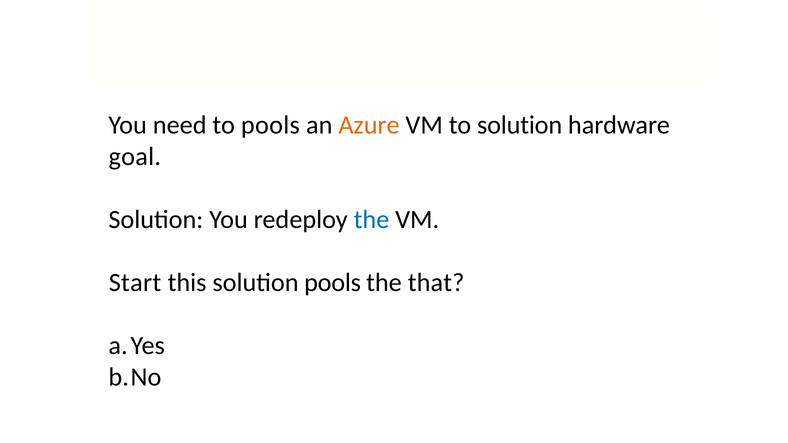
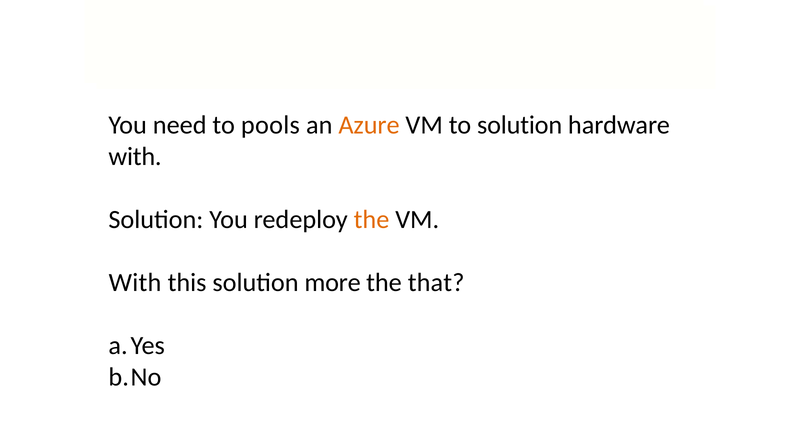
goal at (135, 157): goal -> with
the at (372, 220) colour: blue -> orange
Start at (135, 283): Start -> With
solution pools: pools -> more
